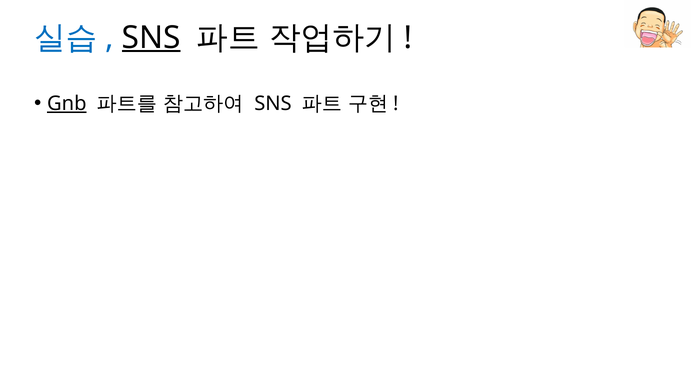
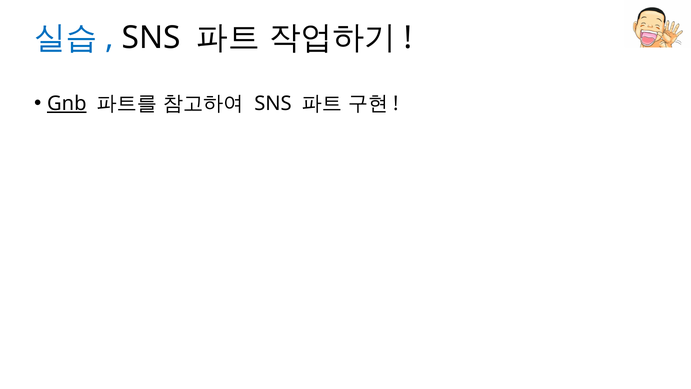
SNS at (151, 38) underline: present -> none
